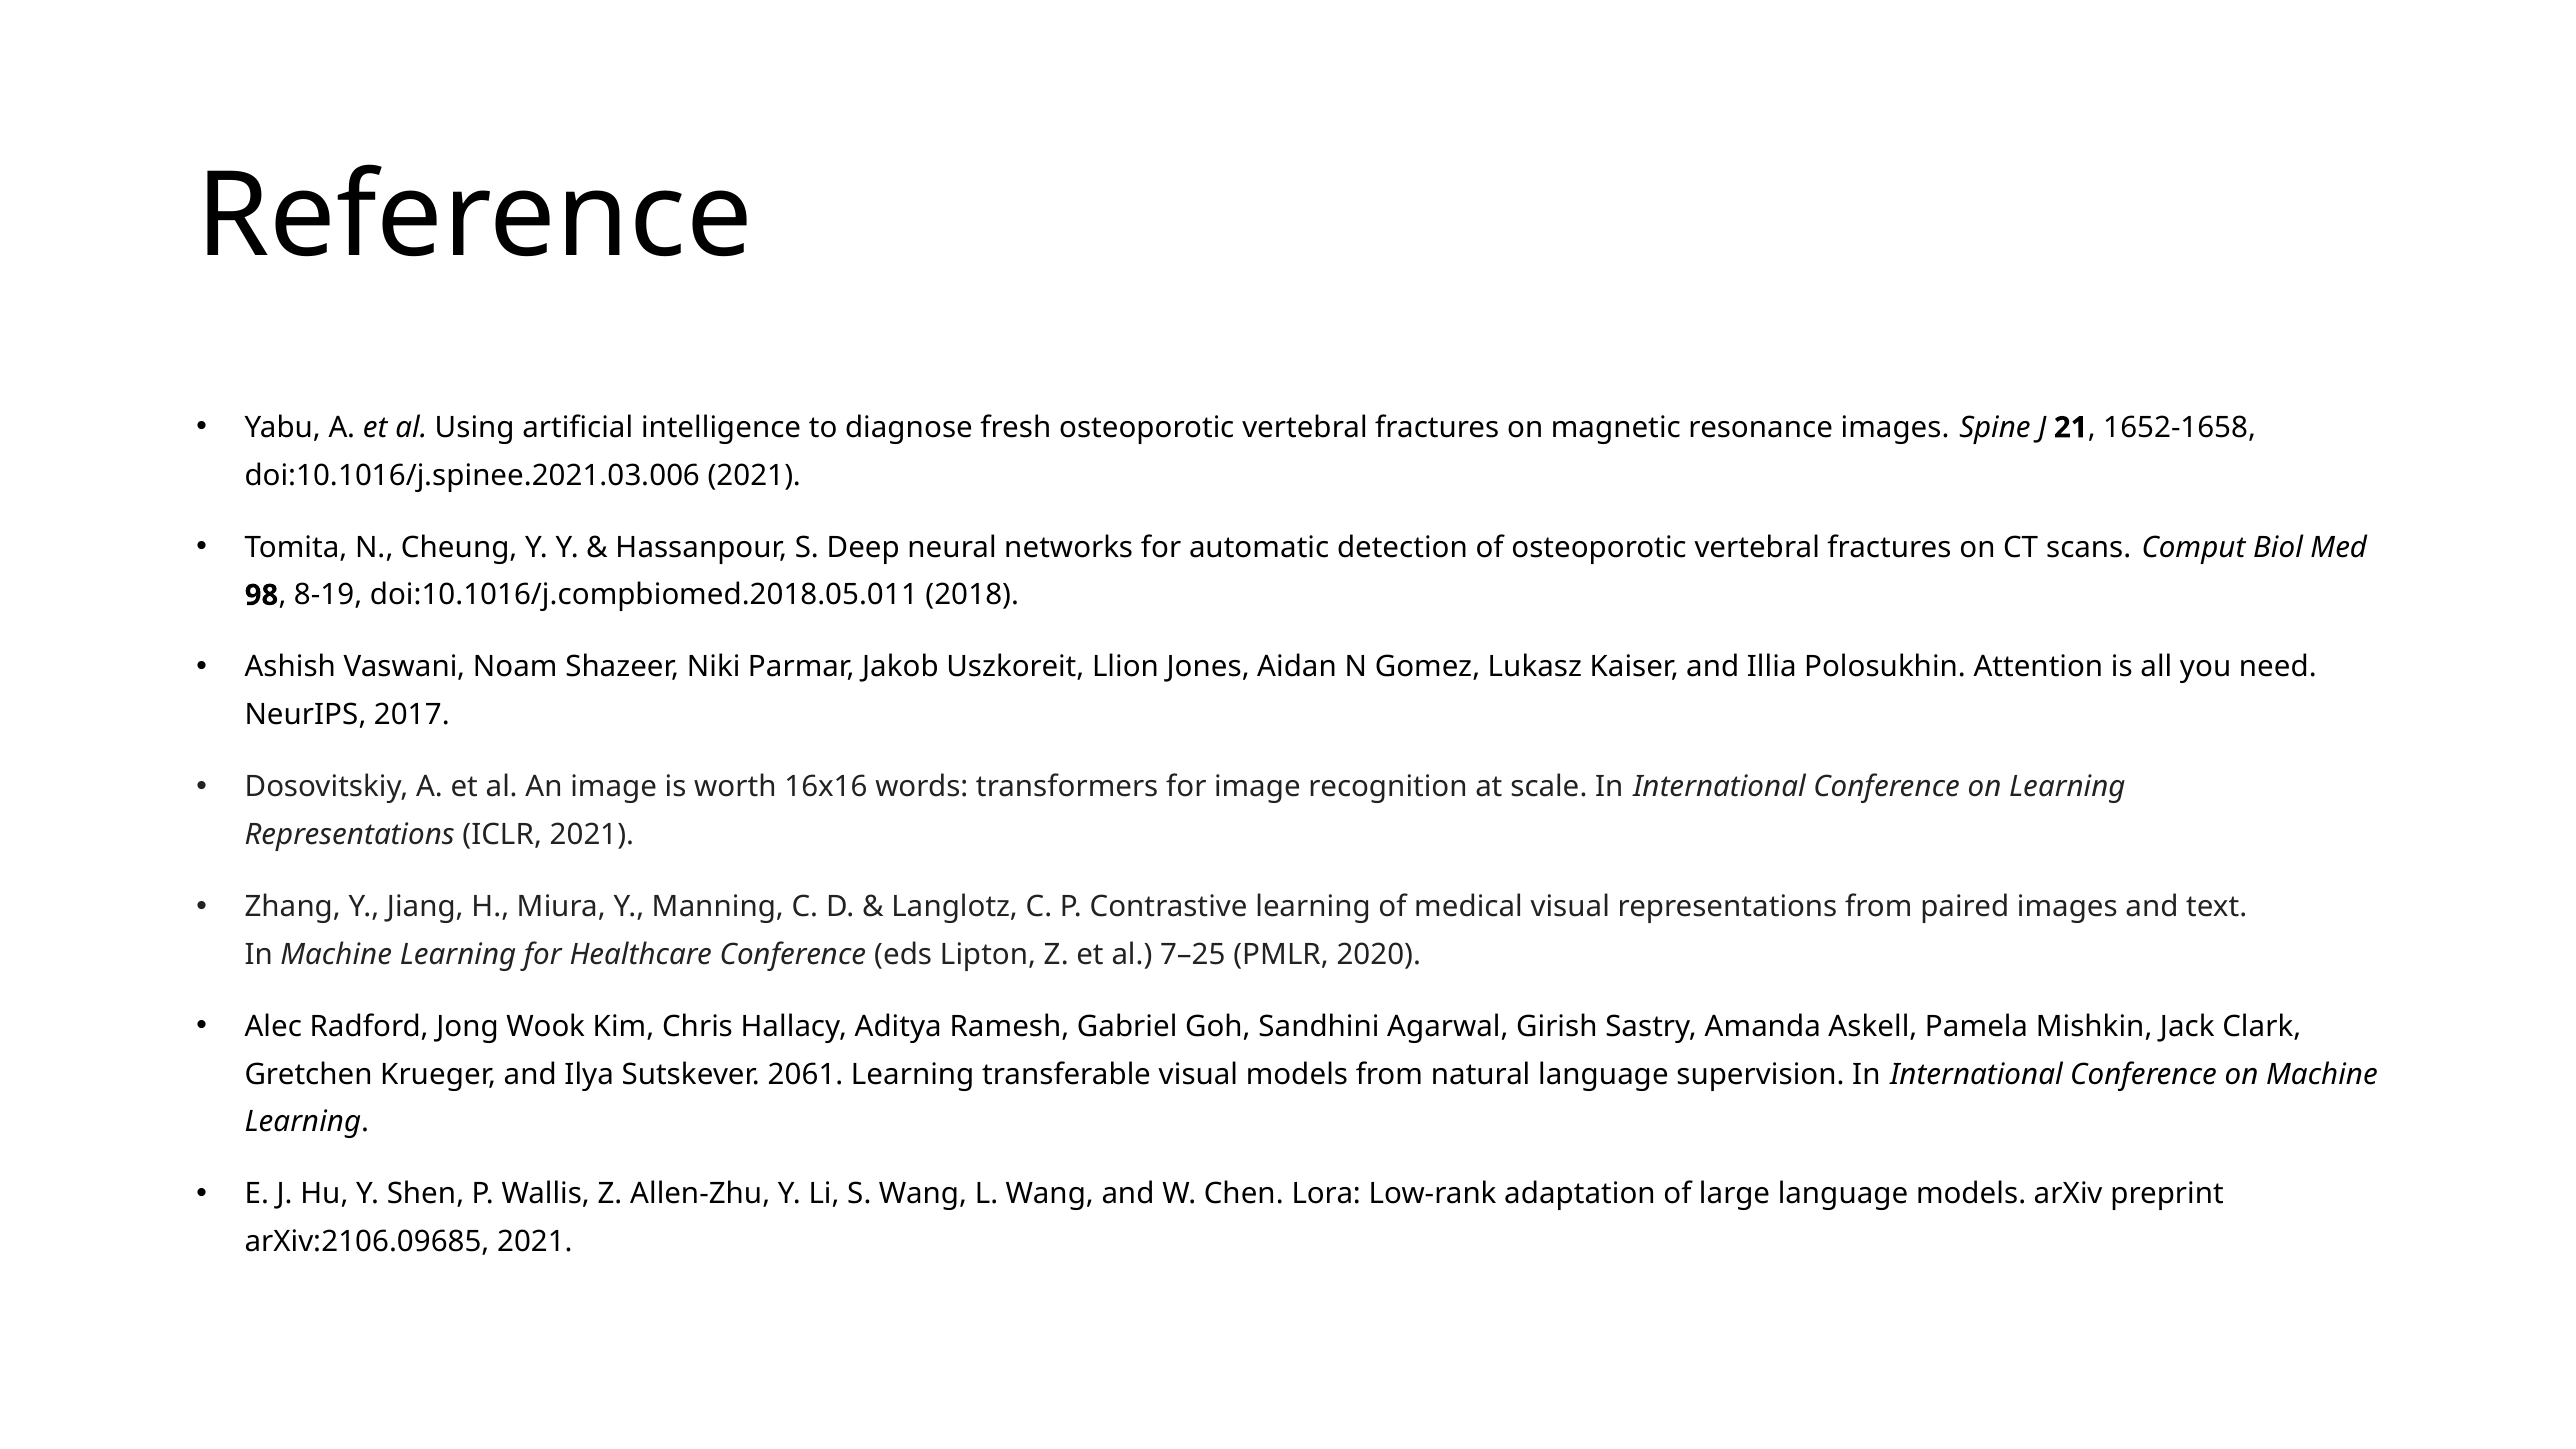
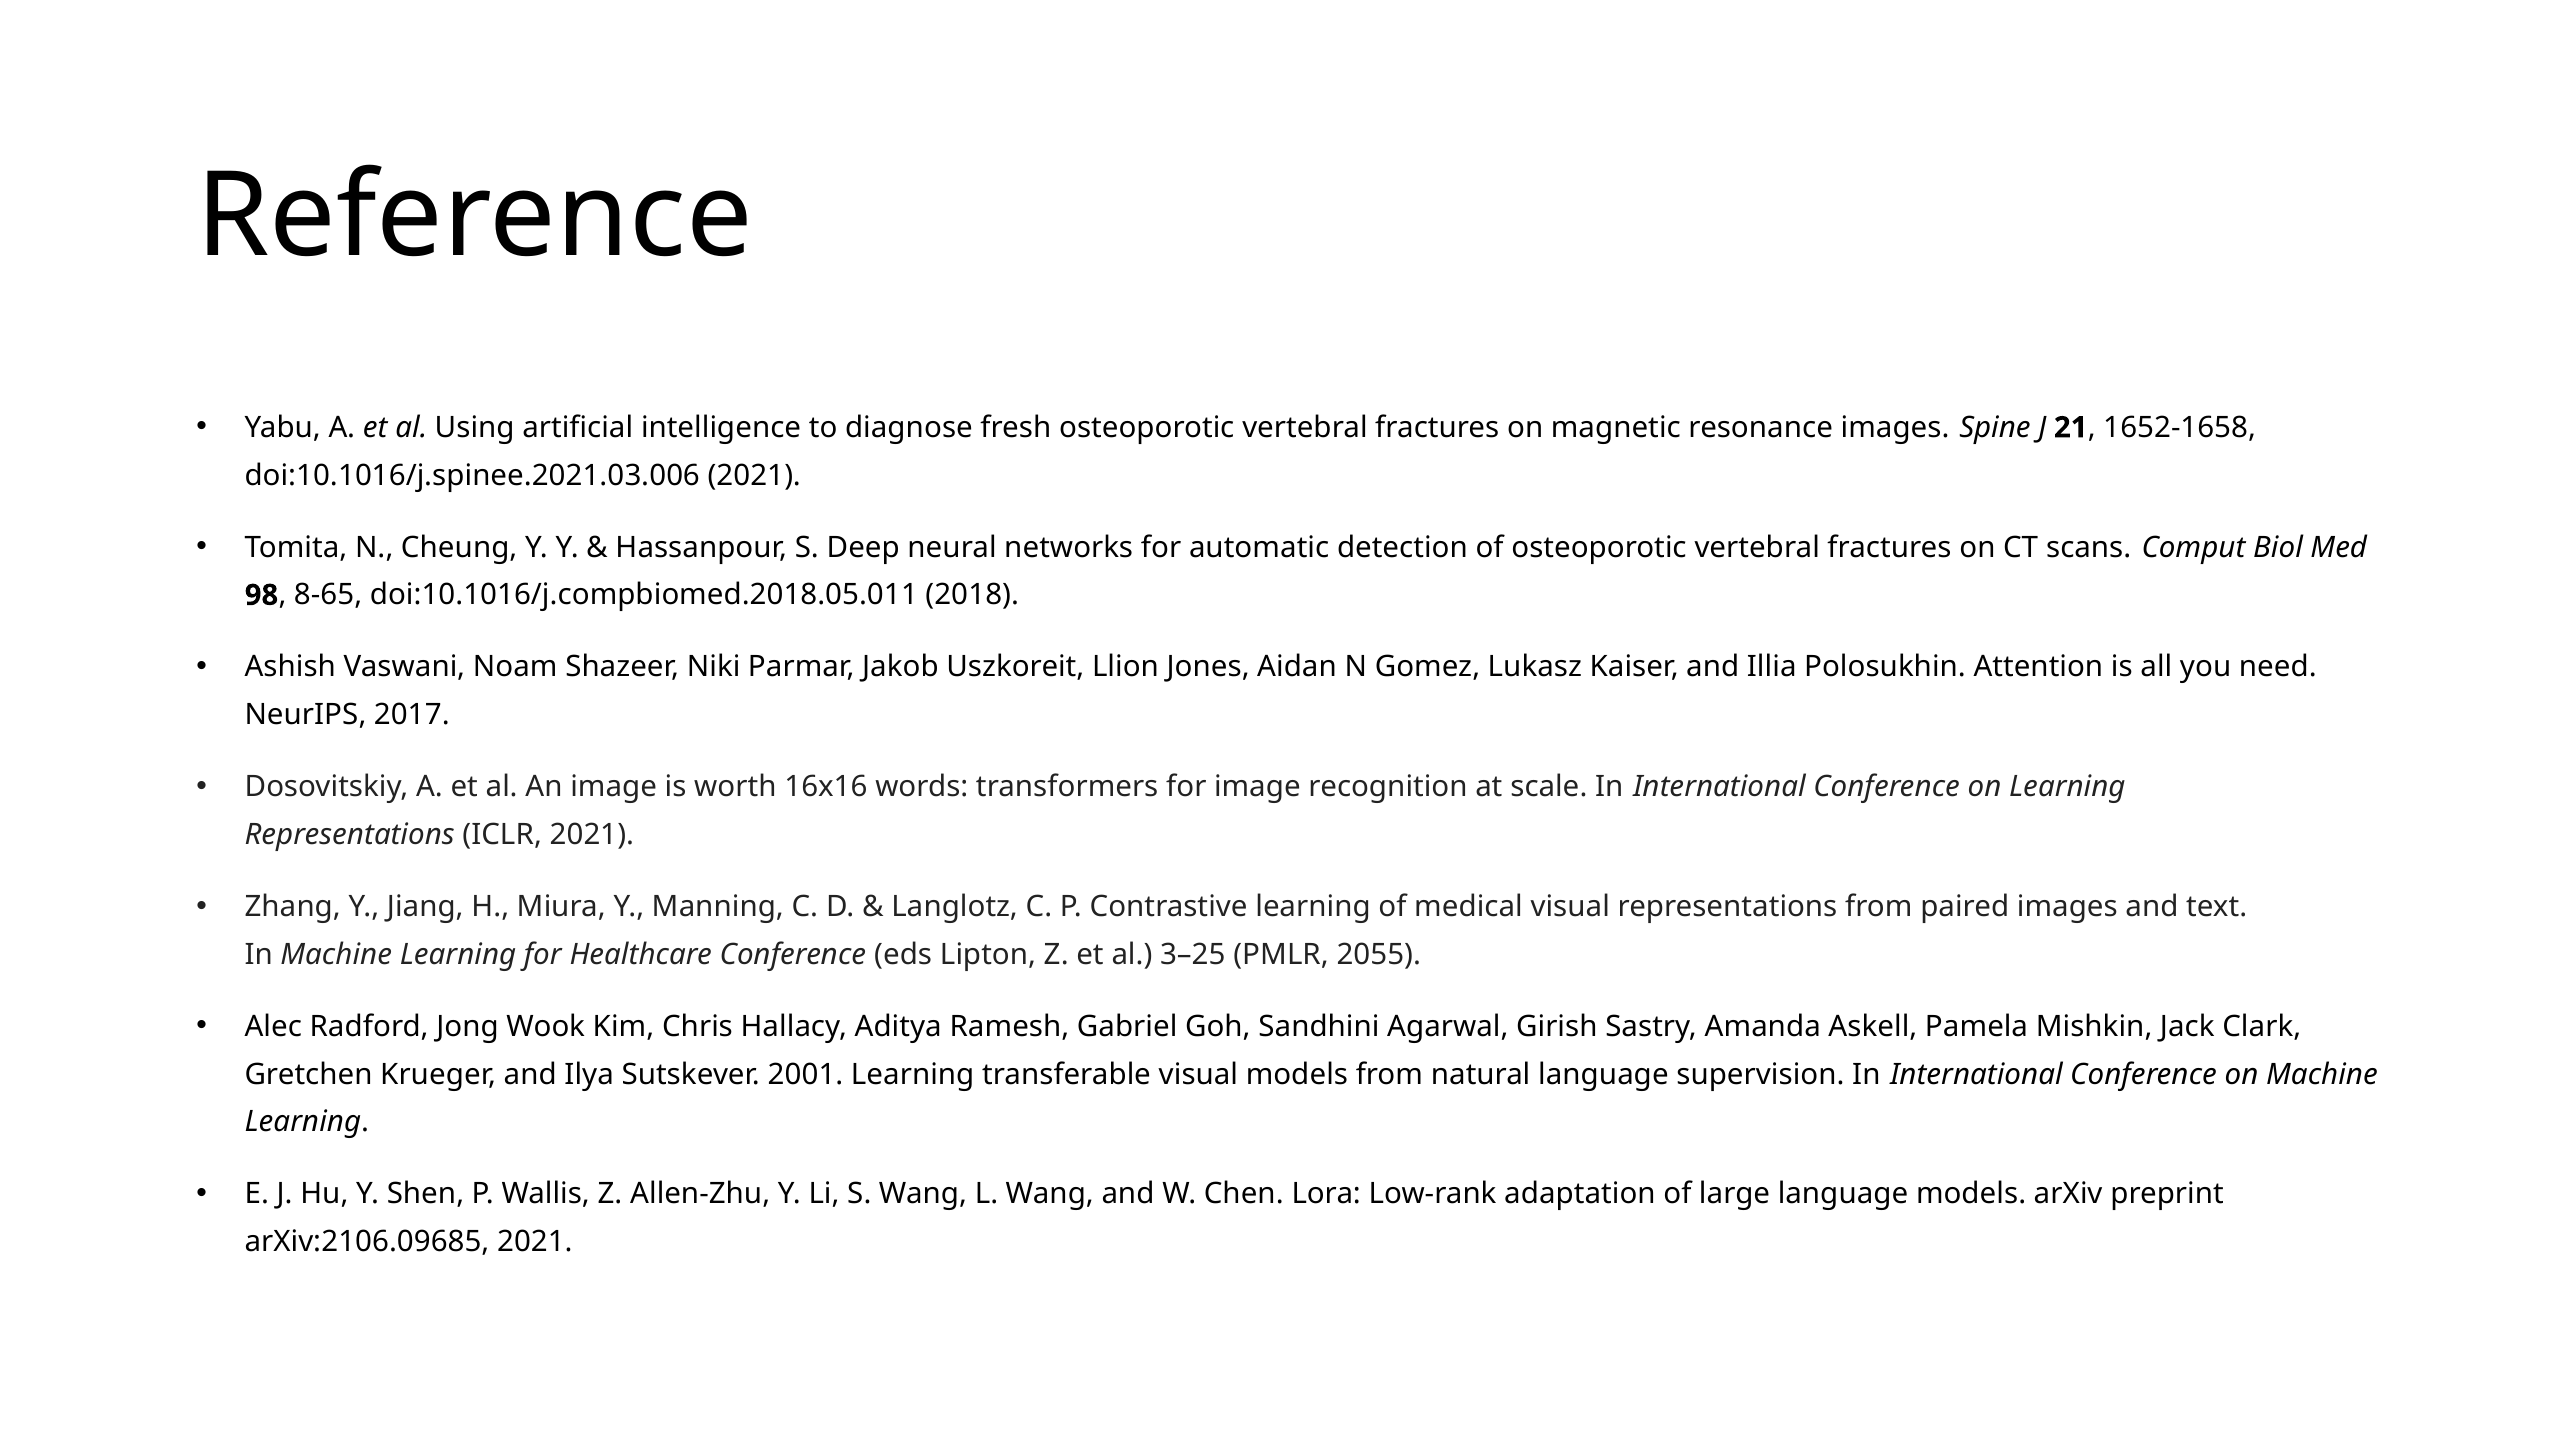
8-19: 8-19 -> 8-65
7–25: 7–25 -> 3–25
2020: 2020 -> 2055
2061: 2061 -> 2001
